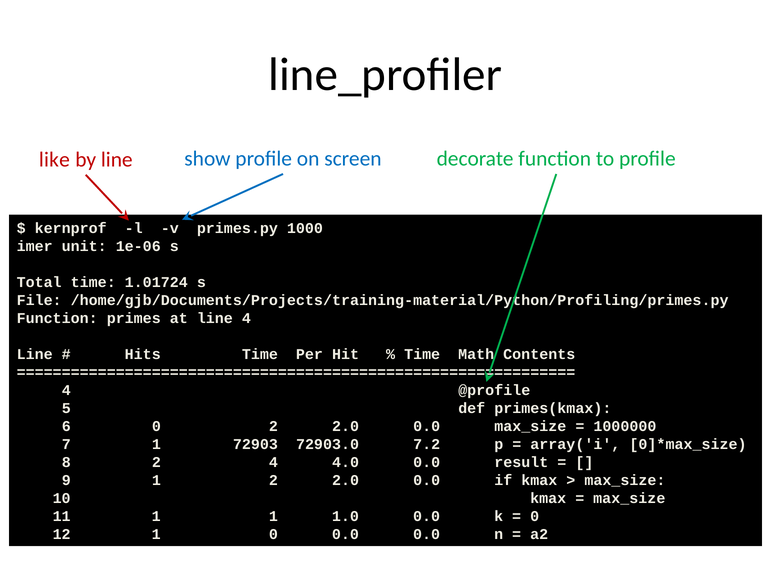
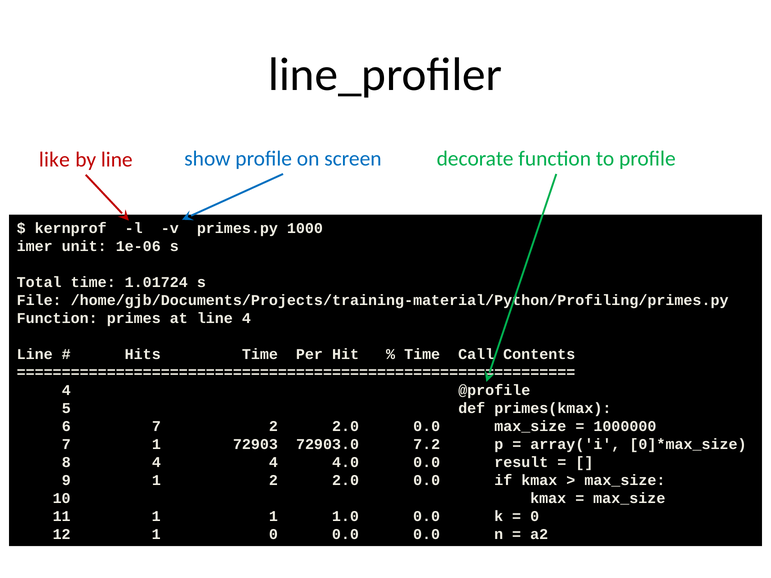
Math: Math -> Call
6 0: 0 -> 7
8 2: 2 -> 4
